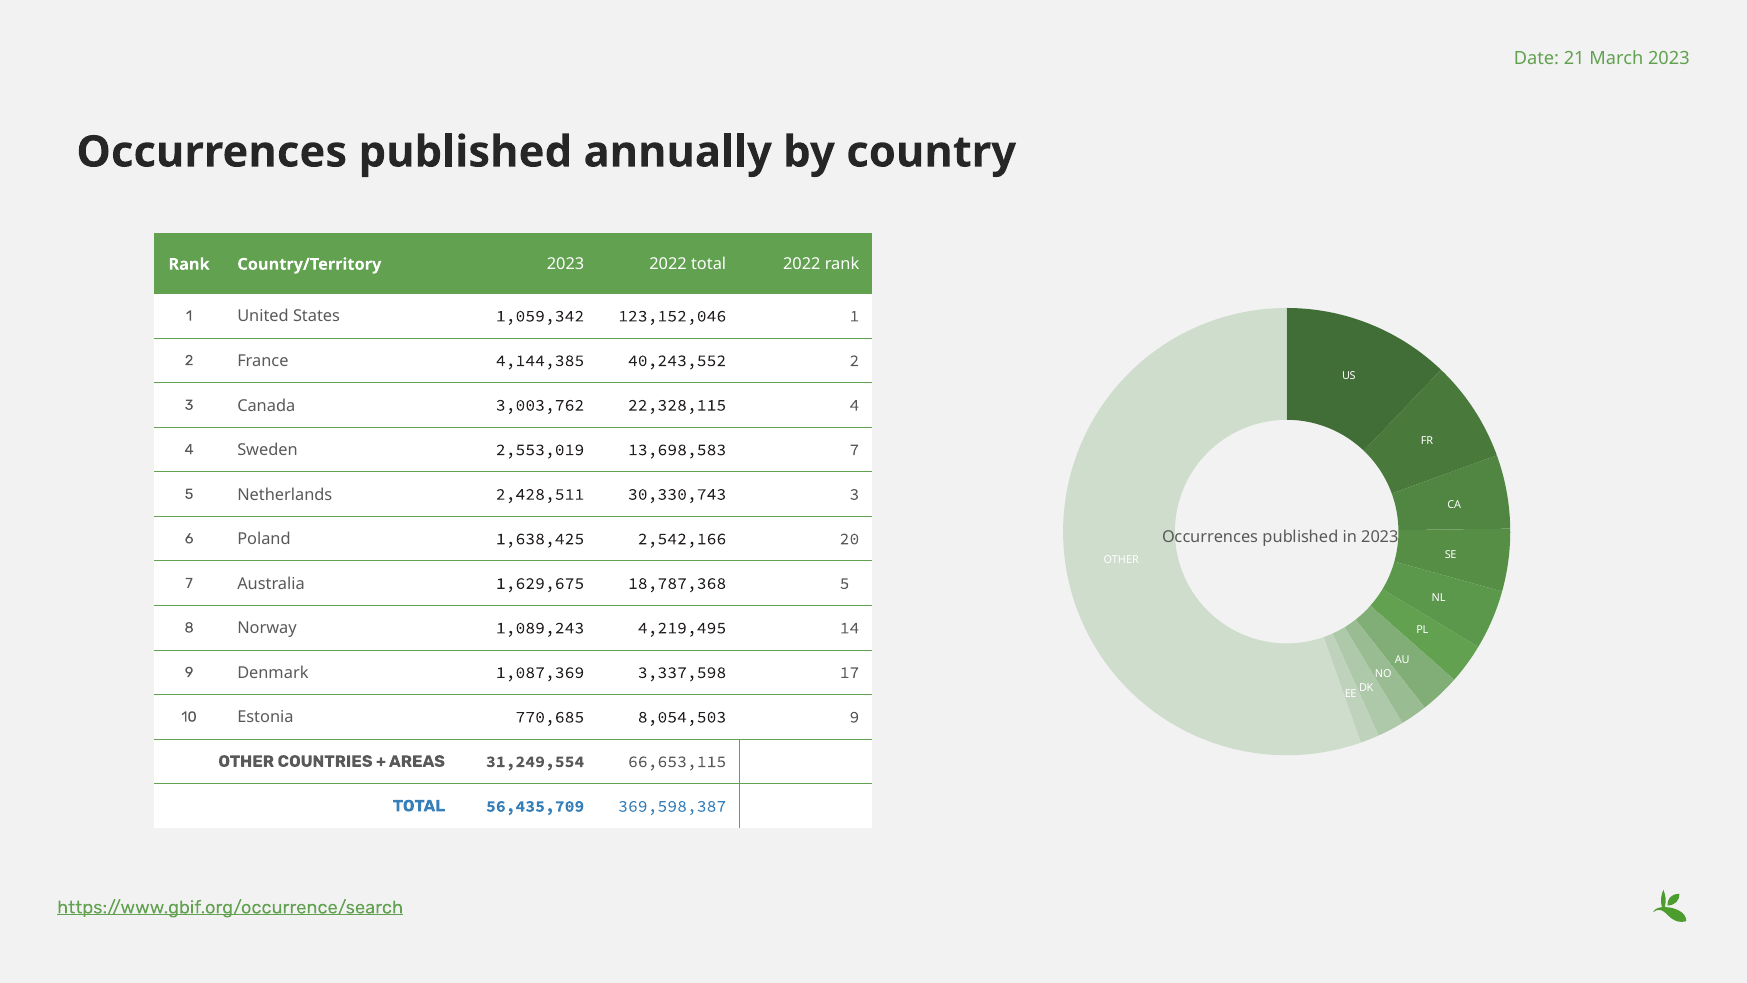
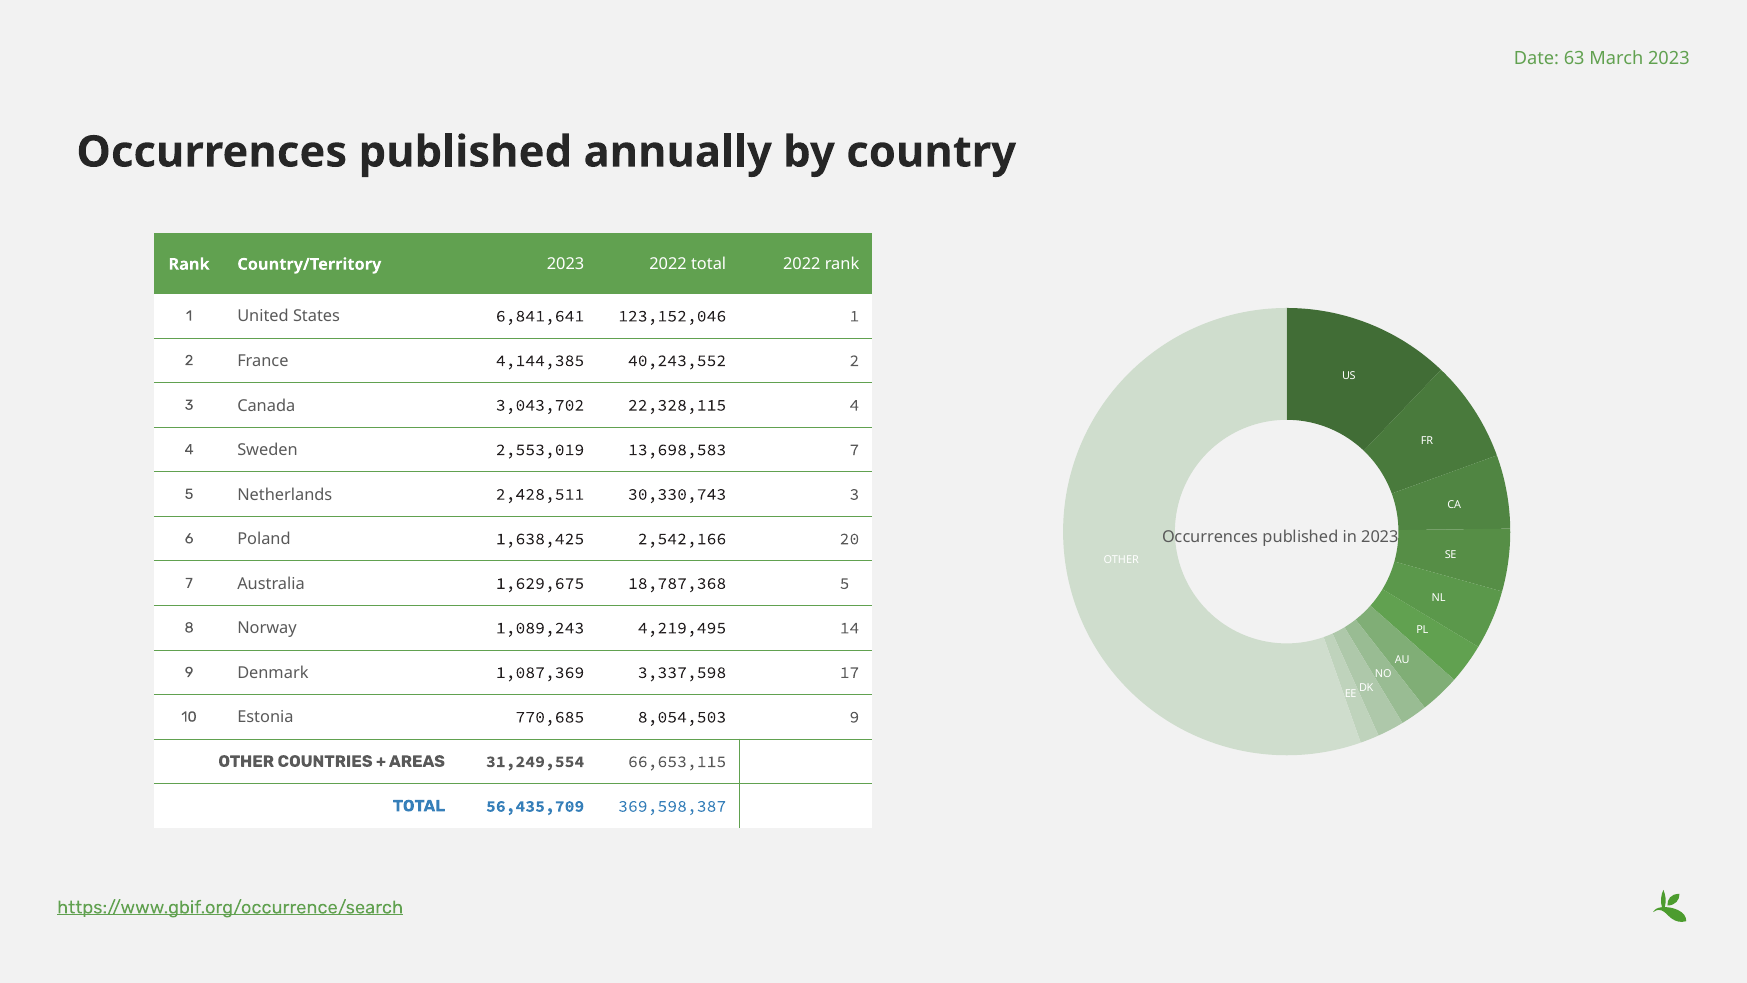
21: 21 -> 63
1,059,342: 1,059,342 -> 6,841,641
3,003,762: 3,003,762 -> 3,043,702
